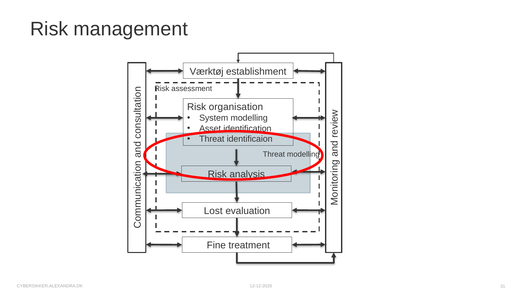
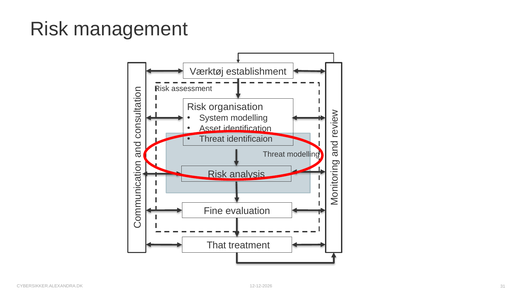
Lost: Lost -> Fine
Fine: Fine -> That
